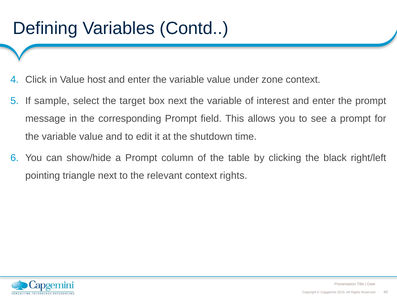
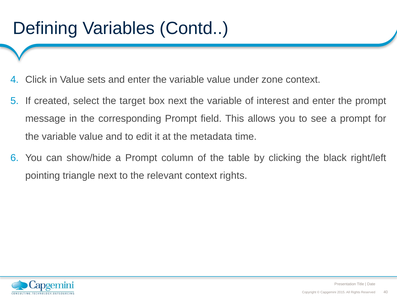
host: host -> sets
sample: sample -> created
shutdown: shutdown -> metadata
